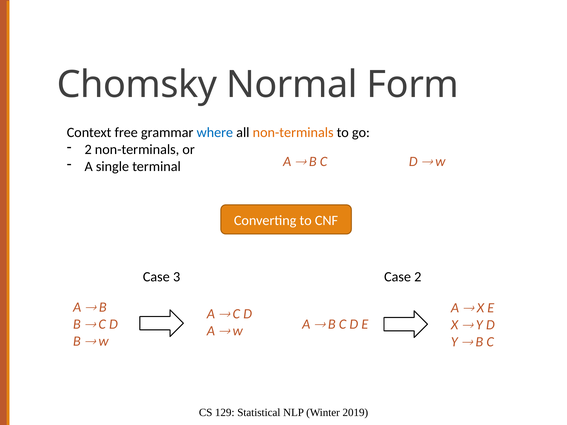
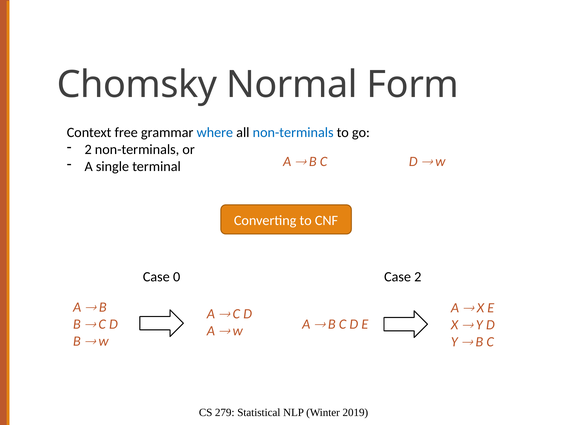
non-terminals at (293, 132) colour: orange -> blue
3: 3 -> 0
129: 129 -> 279
